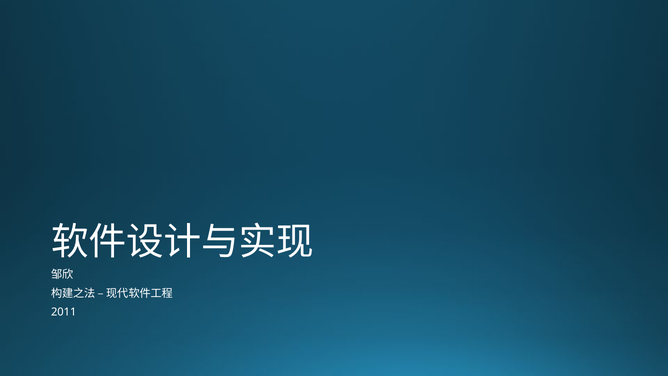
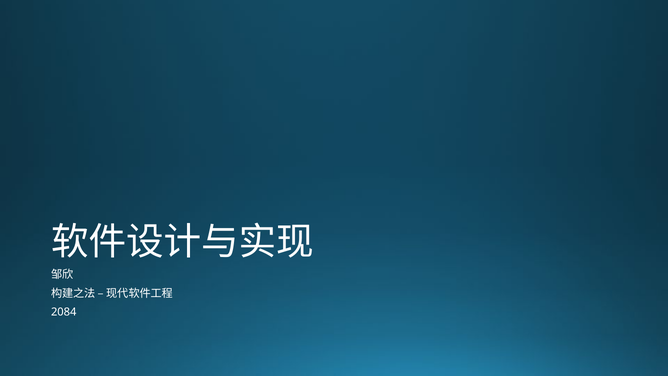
2011: 2011 -> 2084
